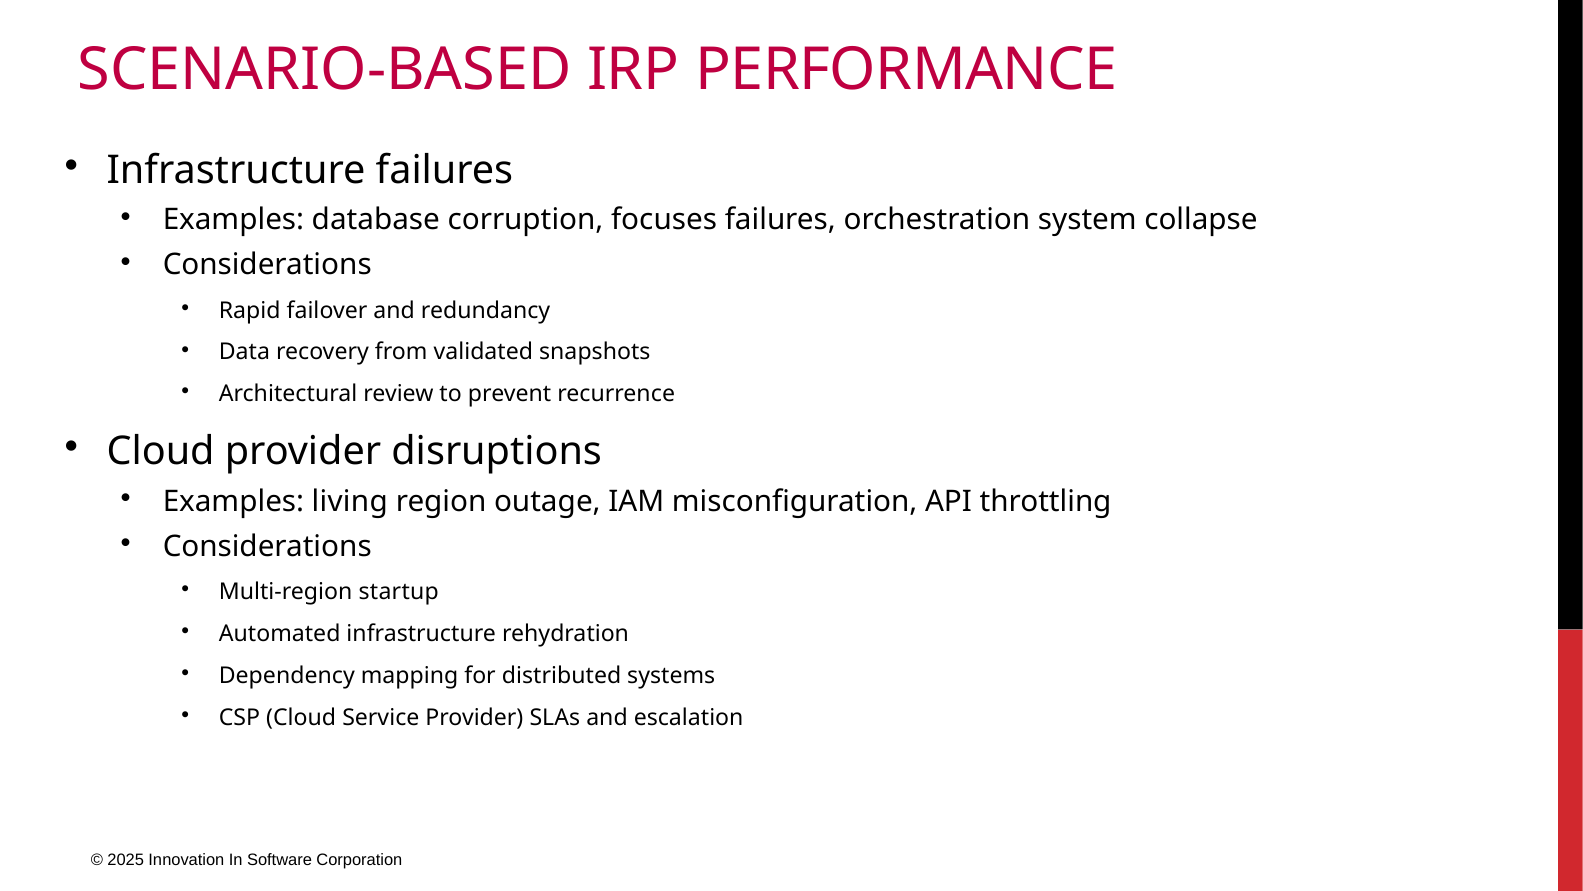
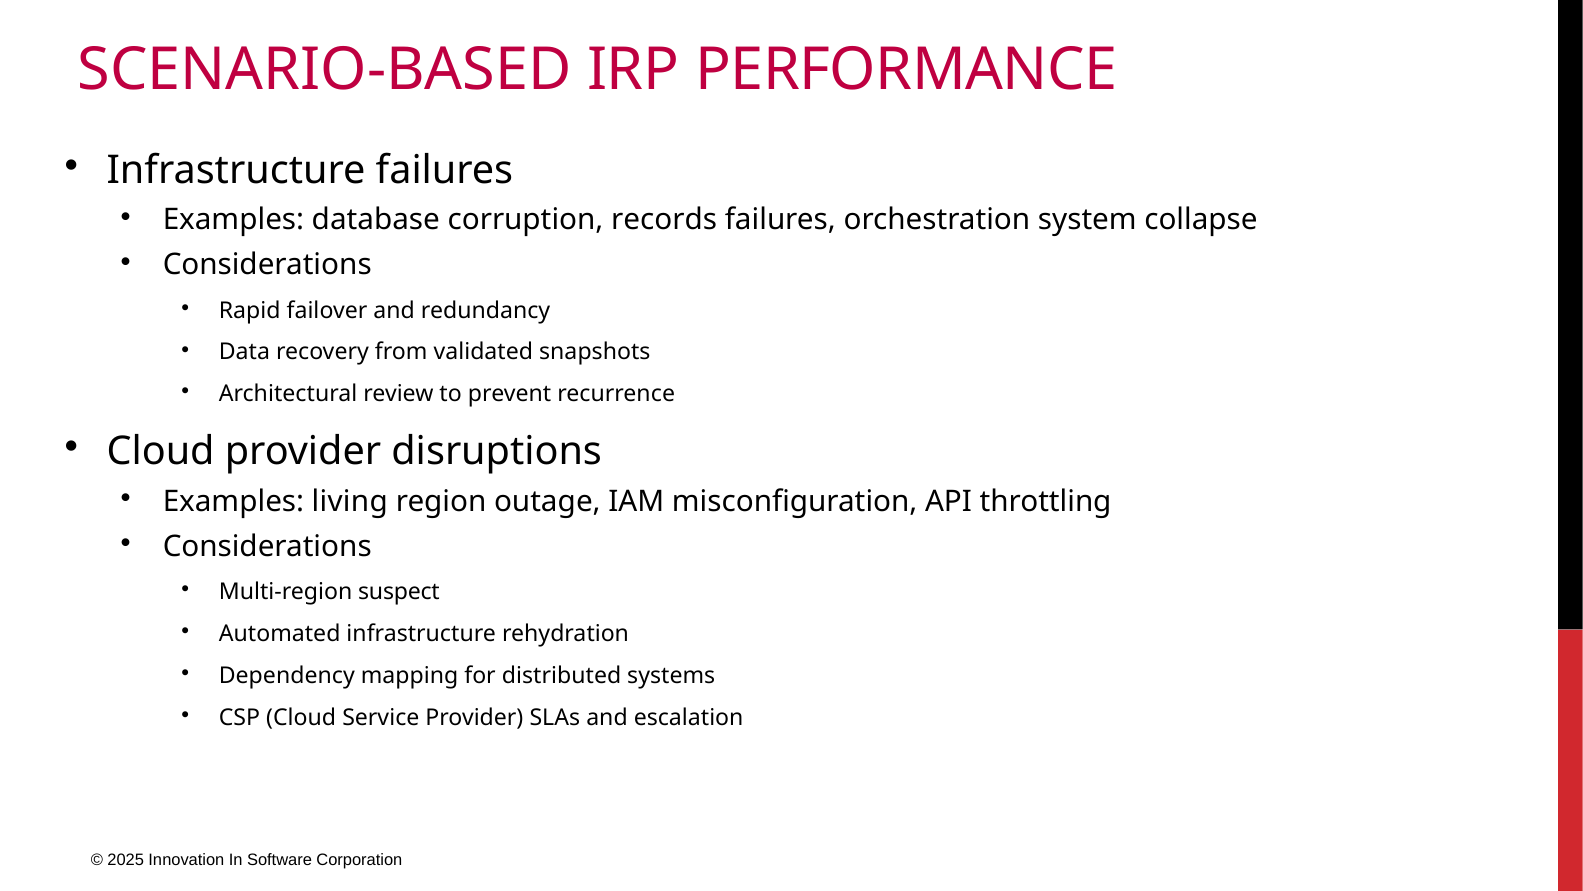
focuses: focuses -> records
startup: startup -> suspect
